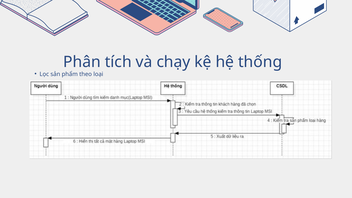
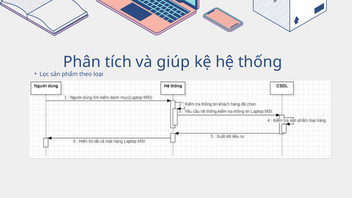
chạy: chạy -> giúp
